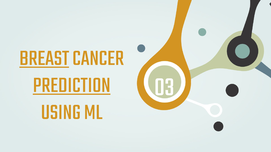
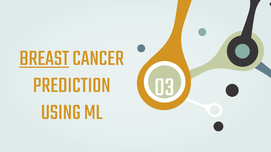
PREDICTION underline: present -> none
